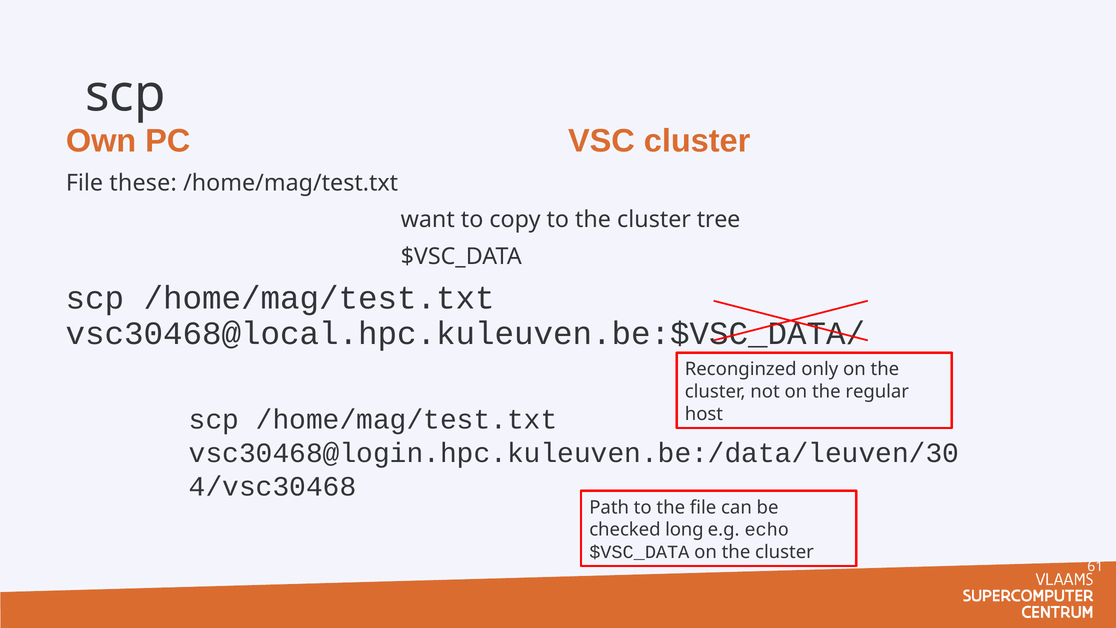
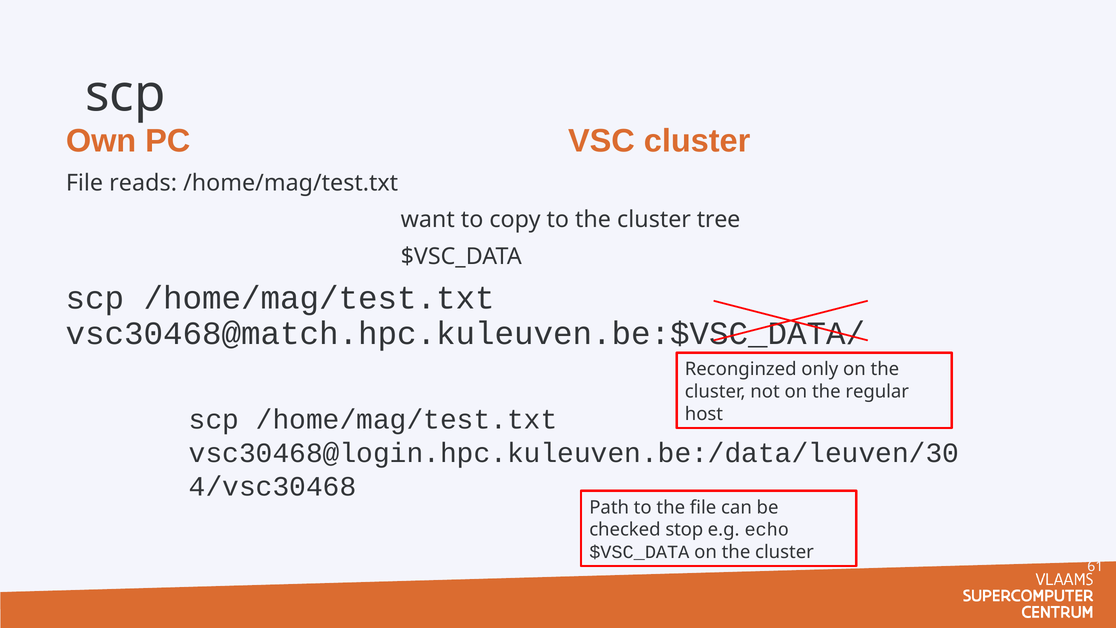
these: these -> reads
vsc30468@local.hpc.kuleuven.be:$VSC_DATA/: vsc30468@local.hpc.kuleuven.be:$VSC_DATA/ -> vsc30468@match.hpc.kuleuven.be:$VSC_DATA/
long: long -> stop
